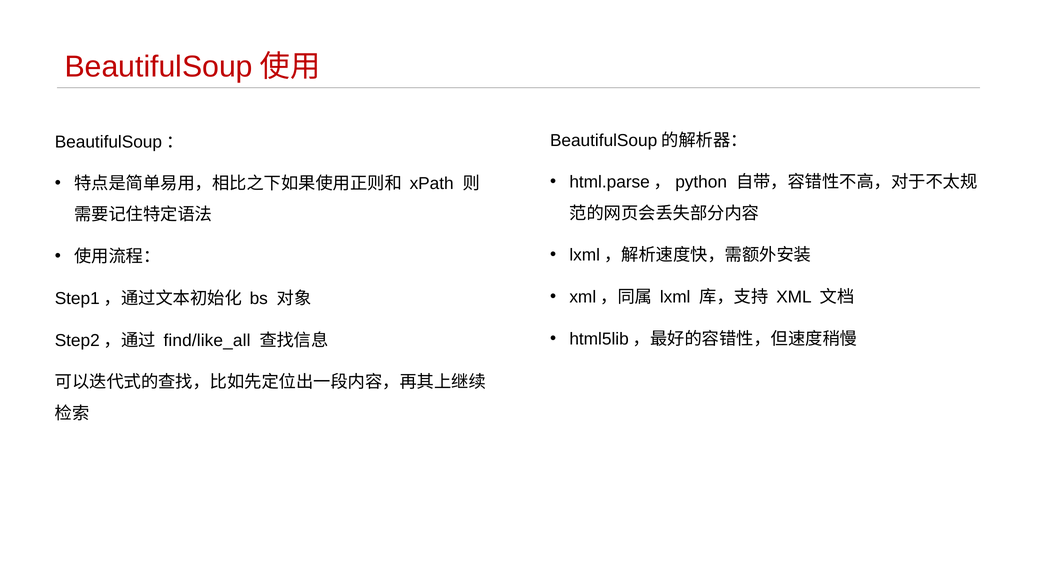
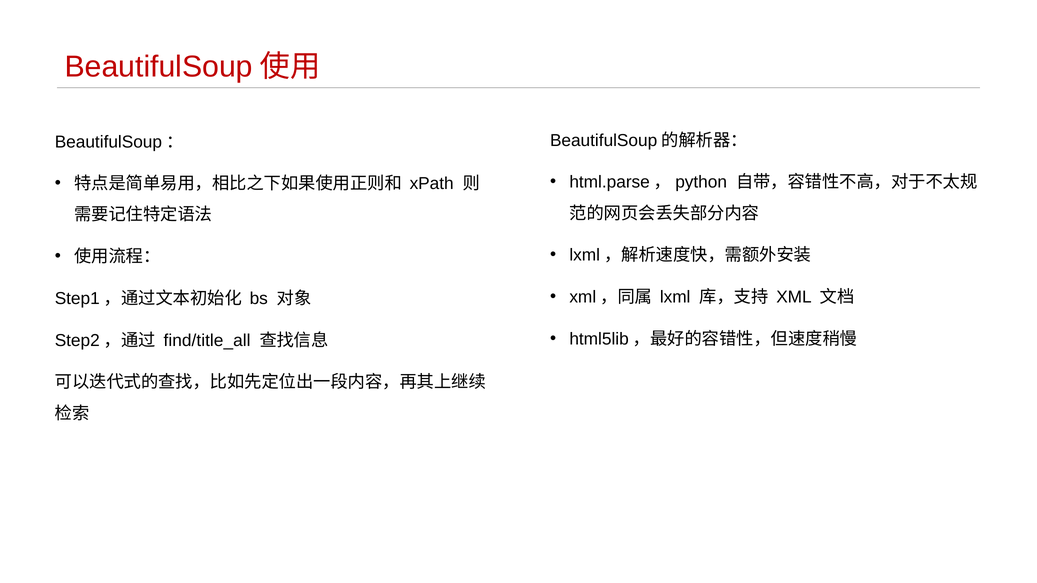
find/like_all: find/like_all -> find/title_all
